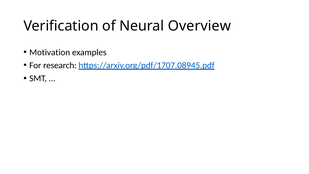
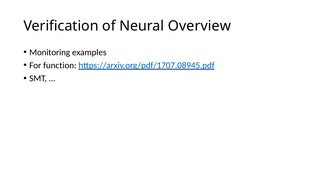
Motivation: Motivation -> Monitoring
research: research -> function
